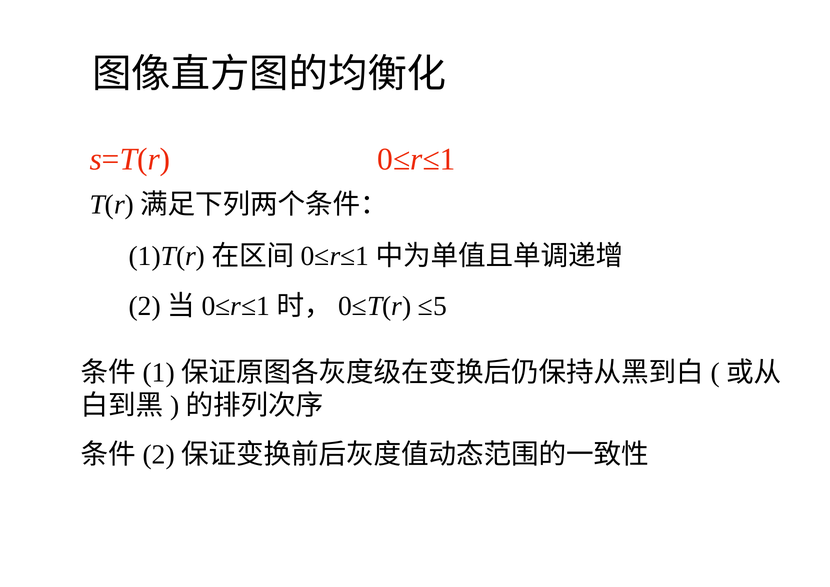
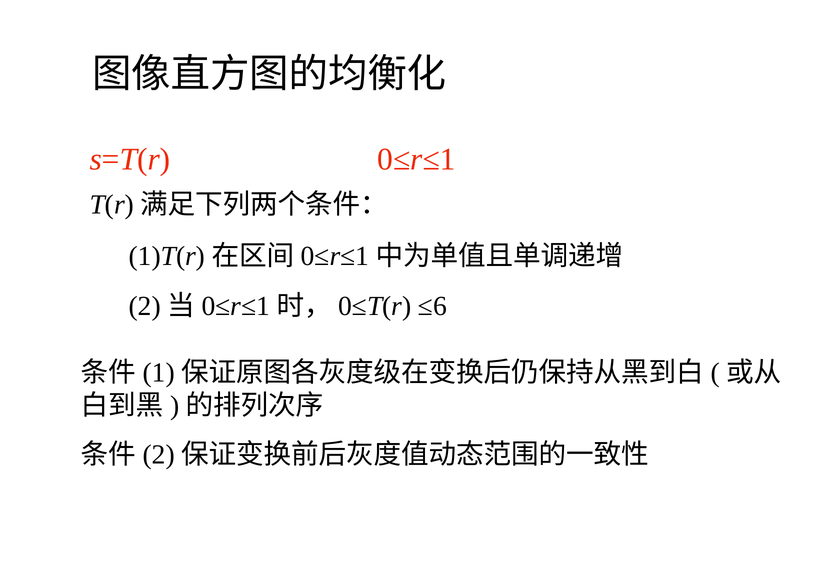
≤5: ≤5 -> ≤6
